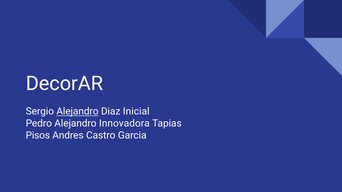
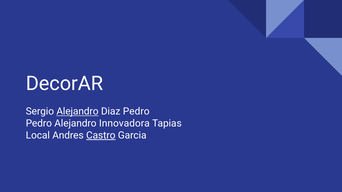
Diaz Inicial: Inicial -> Pedro
Pisos: Pisos -> Local
Castro underline: none -> present
